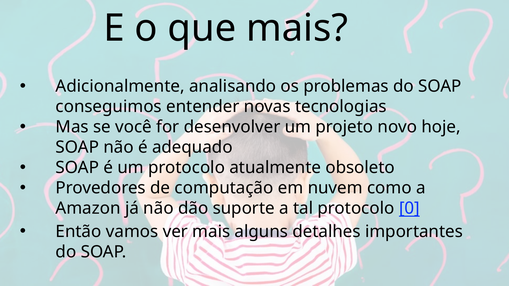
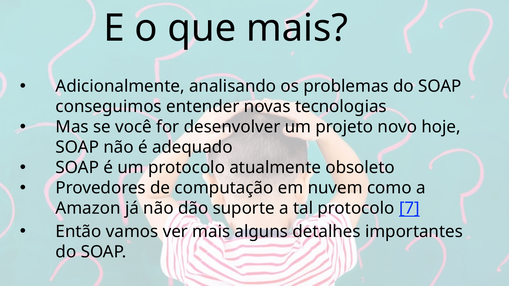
0: 0 -> 7
